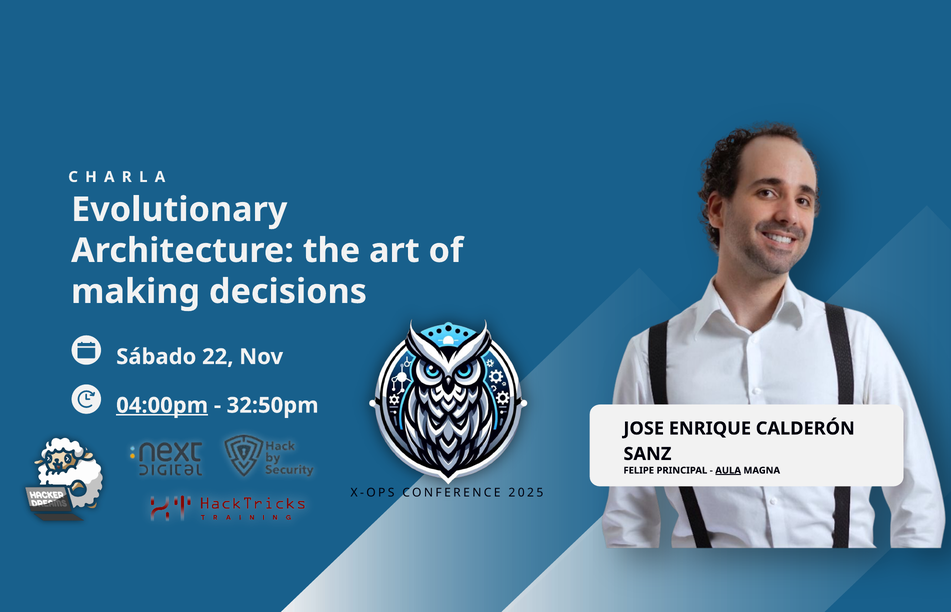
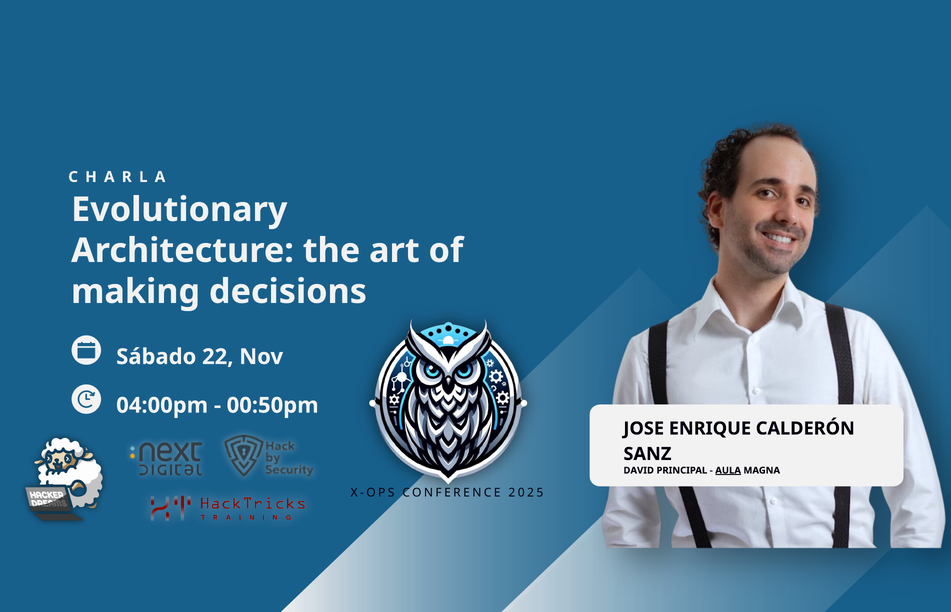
04:00pm underline: present -> none
32:50pm: 32:50pm -> 00:50pm
FELIPE: FELIPE -> DAVID
